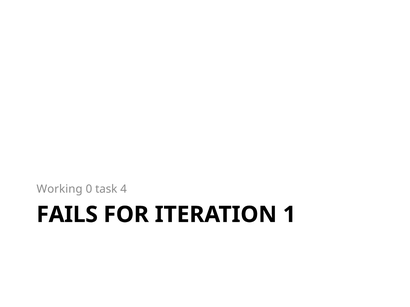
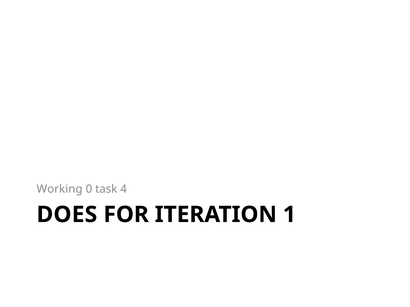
FAILS: FAILS -> DOES
